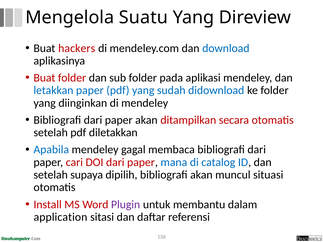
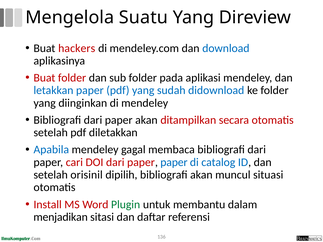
paper mana: mana -> paper
supaya: supaya -> orisinil
Plugin colour: purple -> green
application: application -> menjadikan
